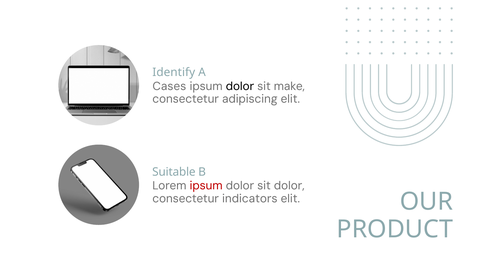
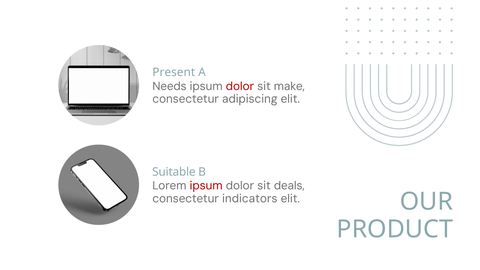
Identify: Identify -> Present
Cases: Cases -> Needs
dolor at (240, 86) colour: black -> red
sit dolor: dolor -> deals
